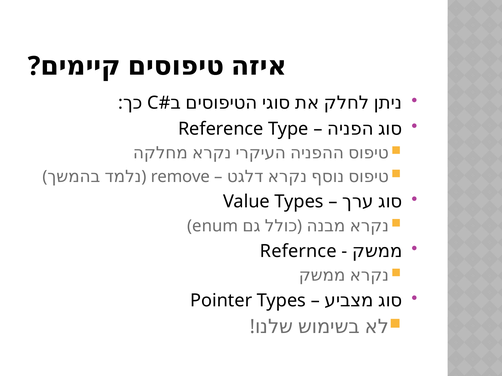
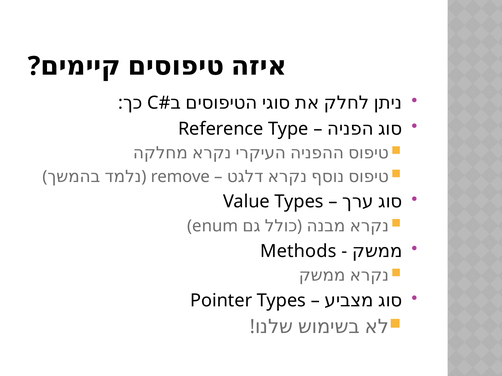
Refernce: Refernce -> Methods
